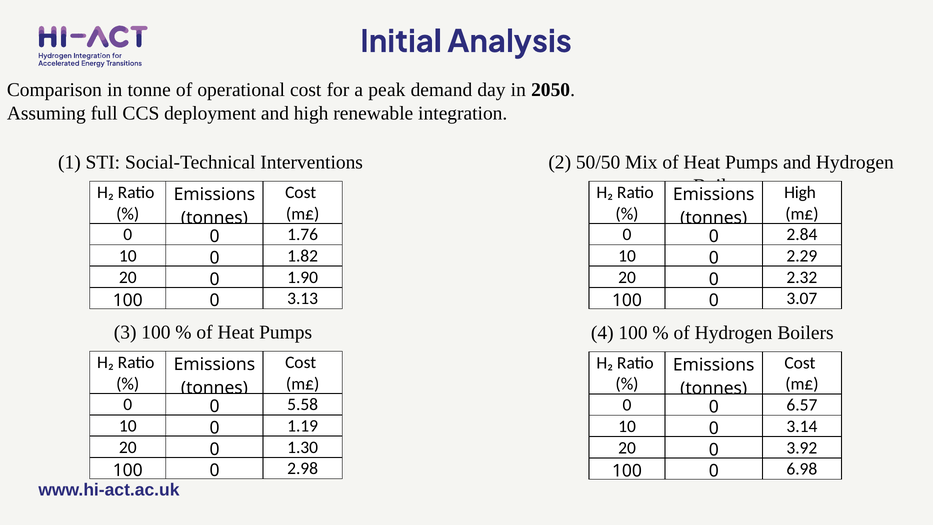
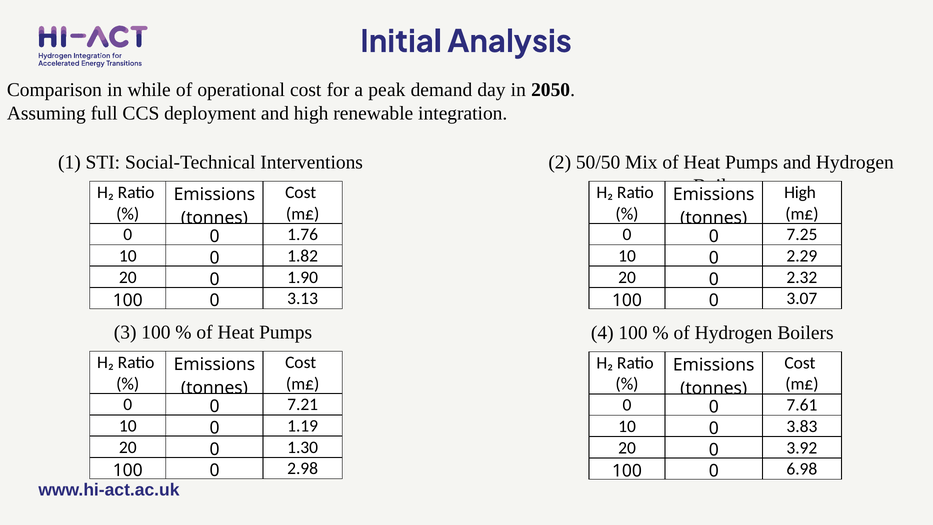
tonne: tonne -> while
2.84: 2.84 -> 7.25
5.58: 5.58 -> 7.21
6.57: 6.57 -> 7.61
3.14: 3.14 -> 3.83
